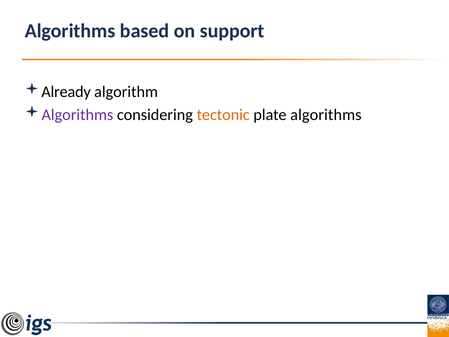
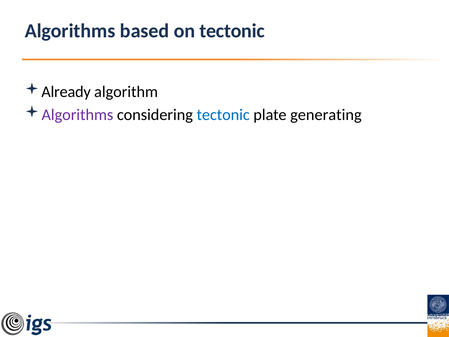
on support: support -> tectonic
tectonic at (223, 115) colour: orange -> blue
plate algorithms: algorithms -> generating
